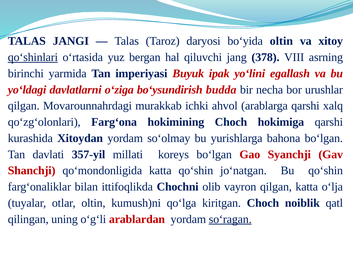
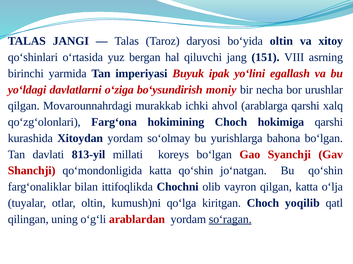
qo‘shinlari underline: present -> none
378: 378 -> 151
budda: budda -> moniy
357-yil: 357-yil -> 813-yil
noiblik: noiblik -> yoqilib
